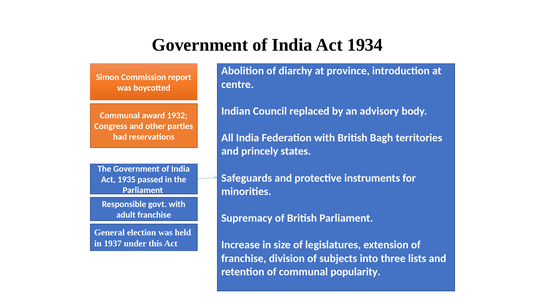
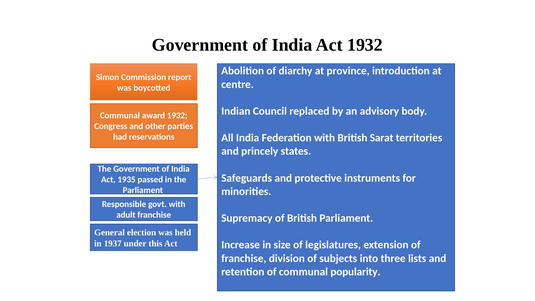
Act 1934: 1934 -> 1932
Bagh: Bagh -> Sarat
